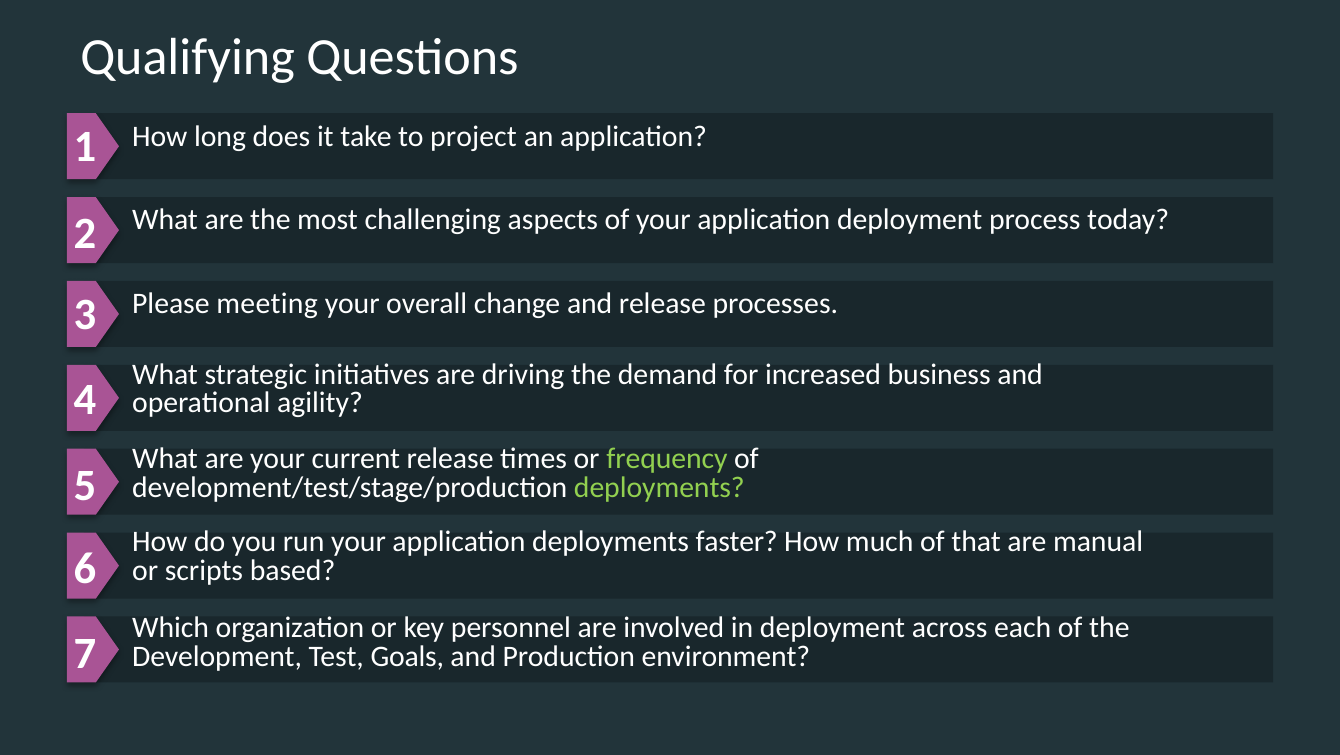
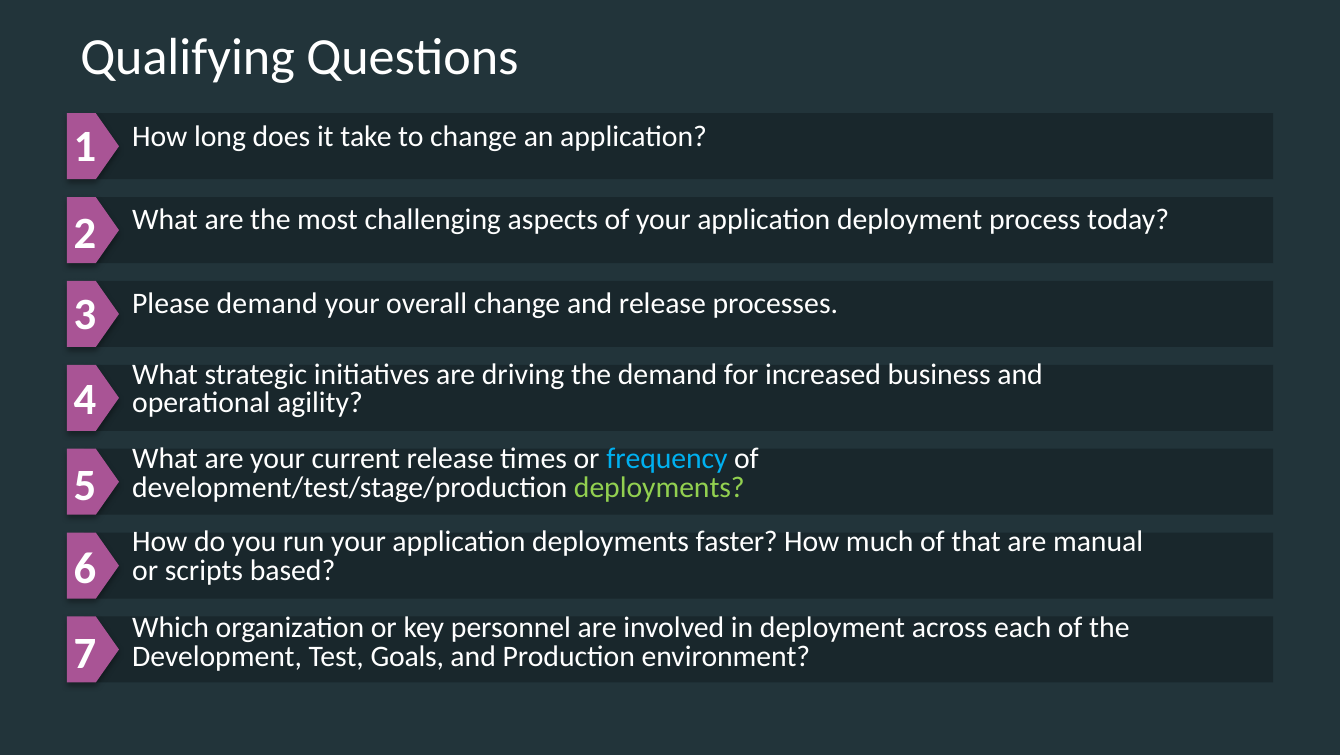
to project: project -> change
Please meeting: meeting -> demand
frequency colour: light green -> light blue
